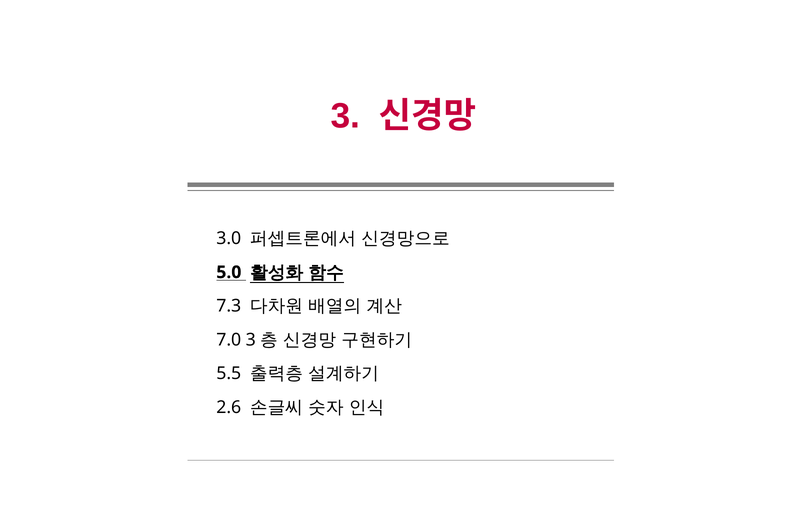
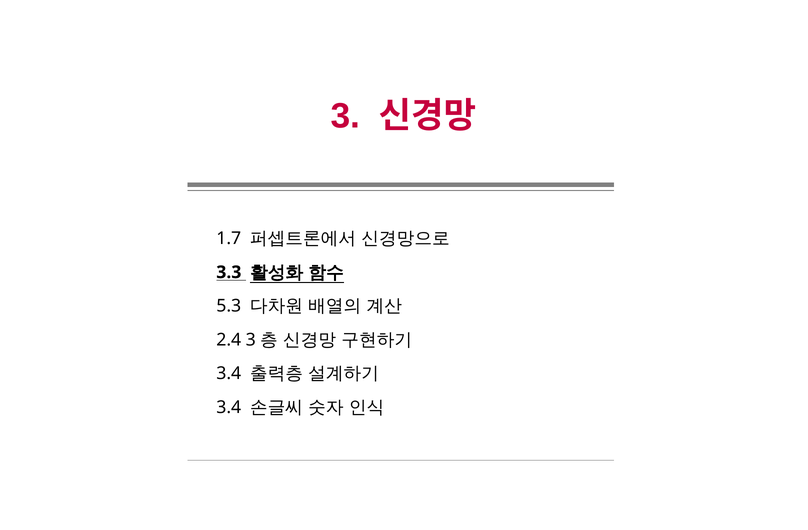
3.0: 3.0 -> 1.7
5.0: 5.0 -> 3.3
7.3: 7.3 -> 5.3
7.0: 7.0 -> 2.4
5.5 at (229, 374): 5.5 -> 3.4
2.6 at (229, 408): 2.6 -> 3.4
